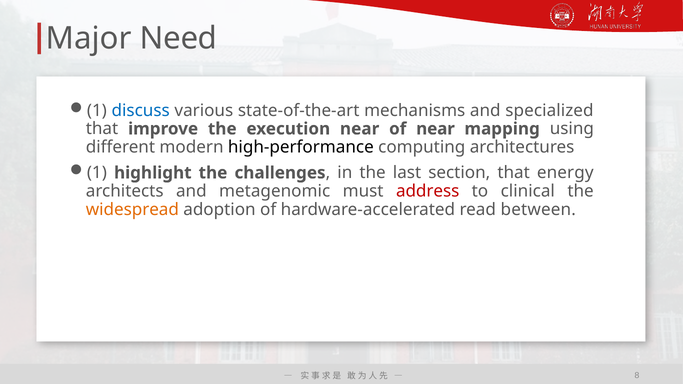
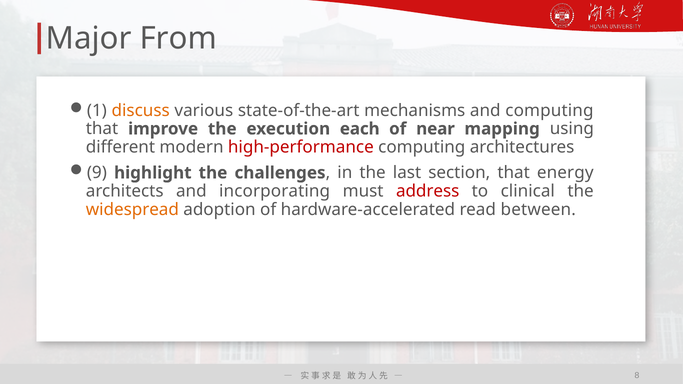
Need: Need -> From
discuss colour: blue -> orange
and specialized: specialized -> computing
execution near: near -> each
high-performance colour: black -> red
1 at (97, 173): 1 -> 9
metagenomic: metagenomic -> incorporating
